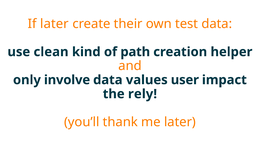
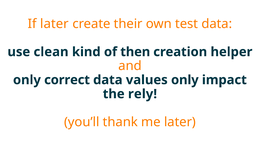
path: path -> then
involve: involve -> correct
values user: user -> only
